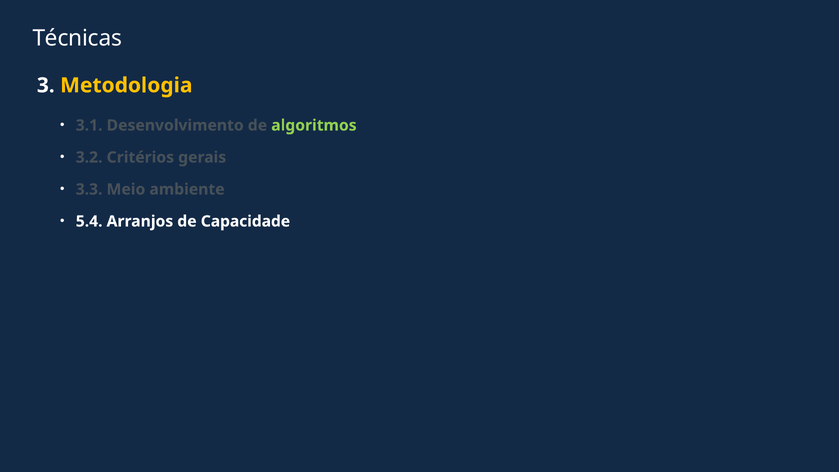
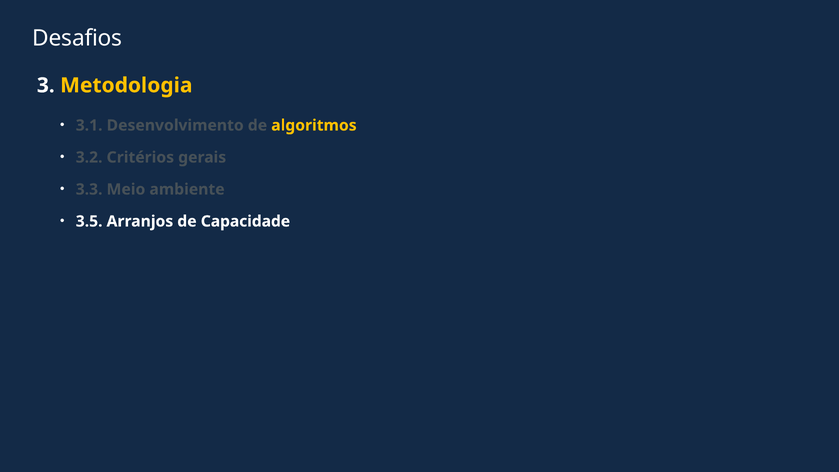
Técnicas: Técnicas -> Desafios
algoritmos colour: light green -> yellow
5.4: 5.4 -> 3.5
